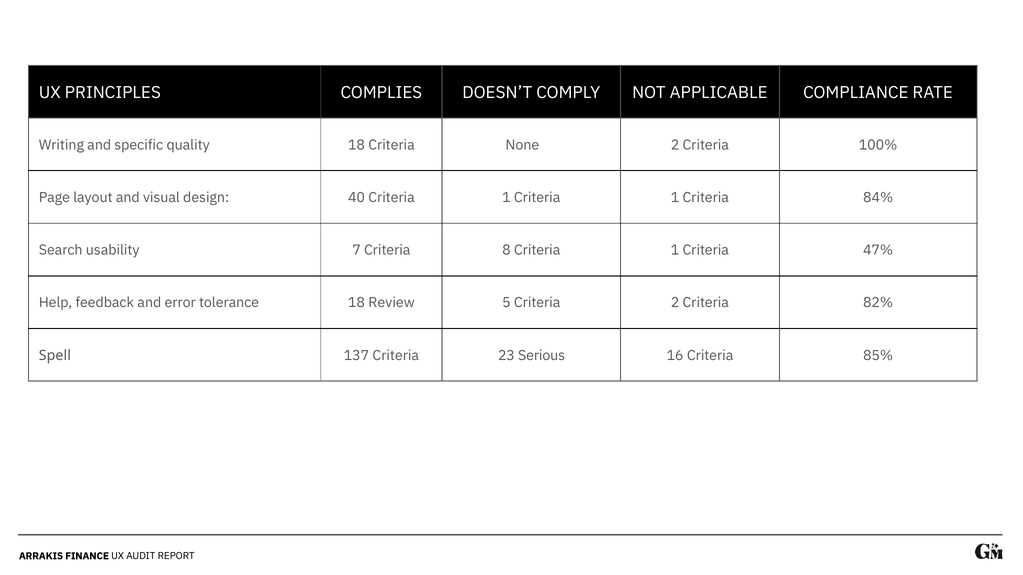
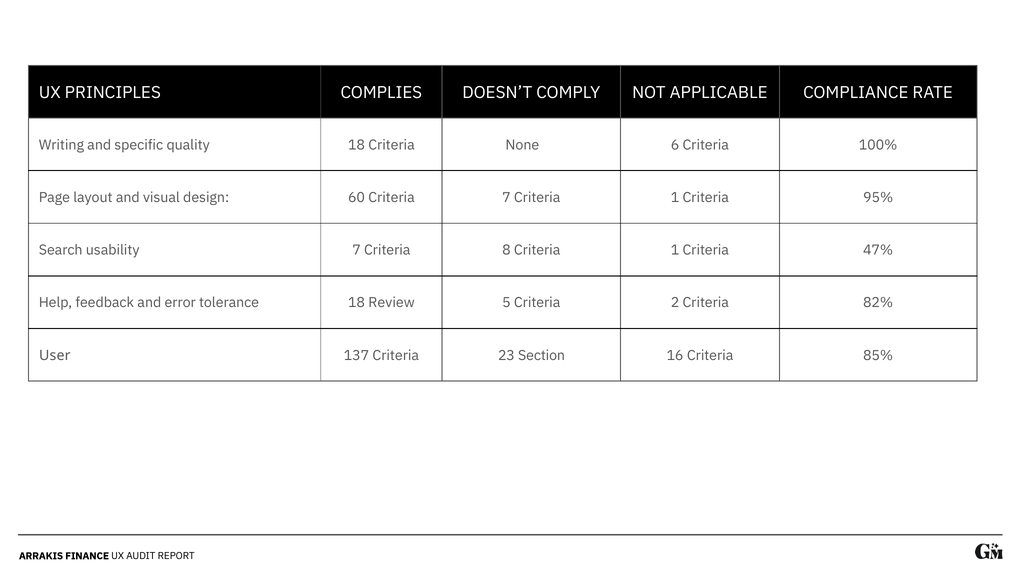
None 2: 2 -> 6
40: 40 -> 60
1 at (506, 198): 1 -> 7
84%: 84% -> 95%
Spell: Spell -> User
Serious: Serious -> Section
